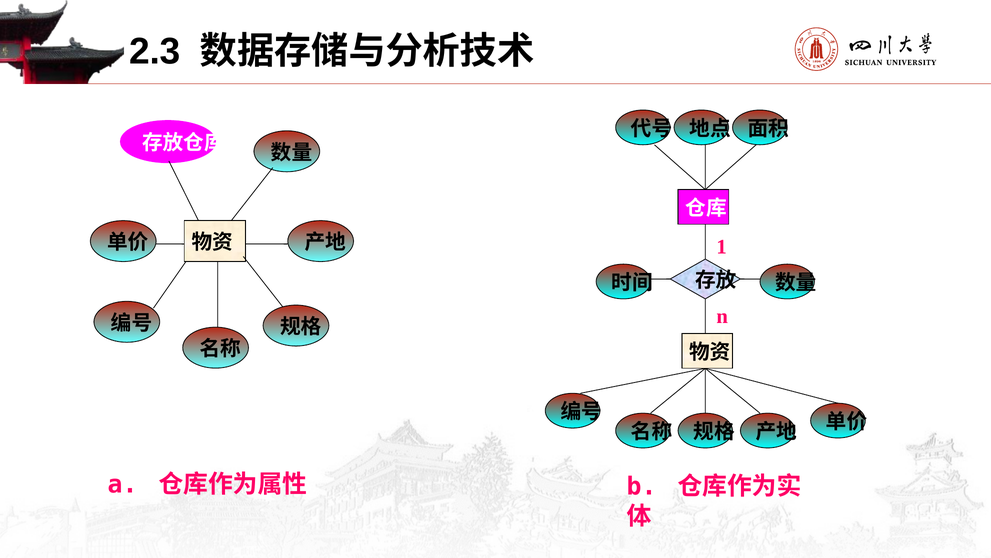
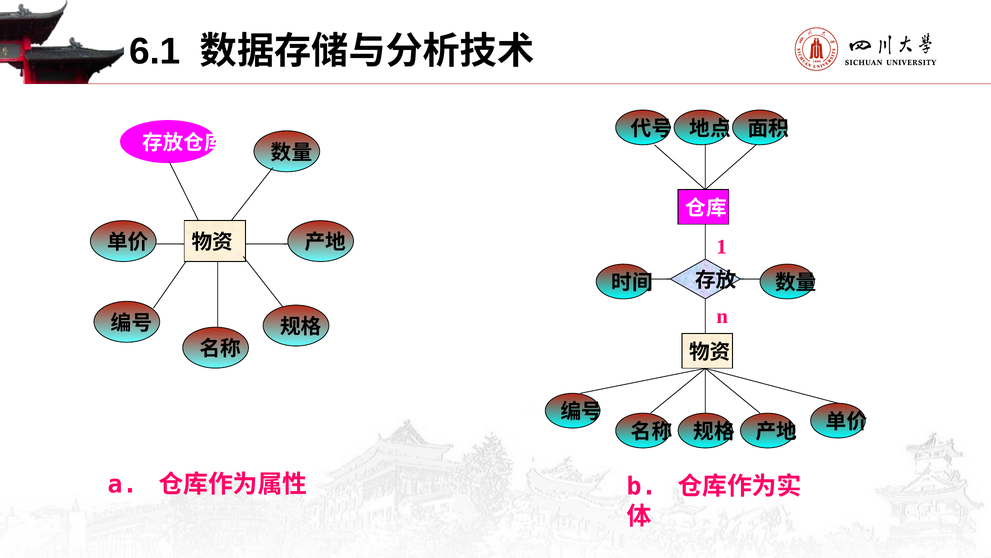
2.3: 2.3 -> 6.1
